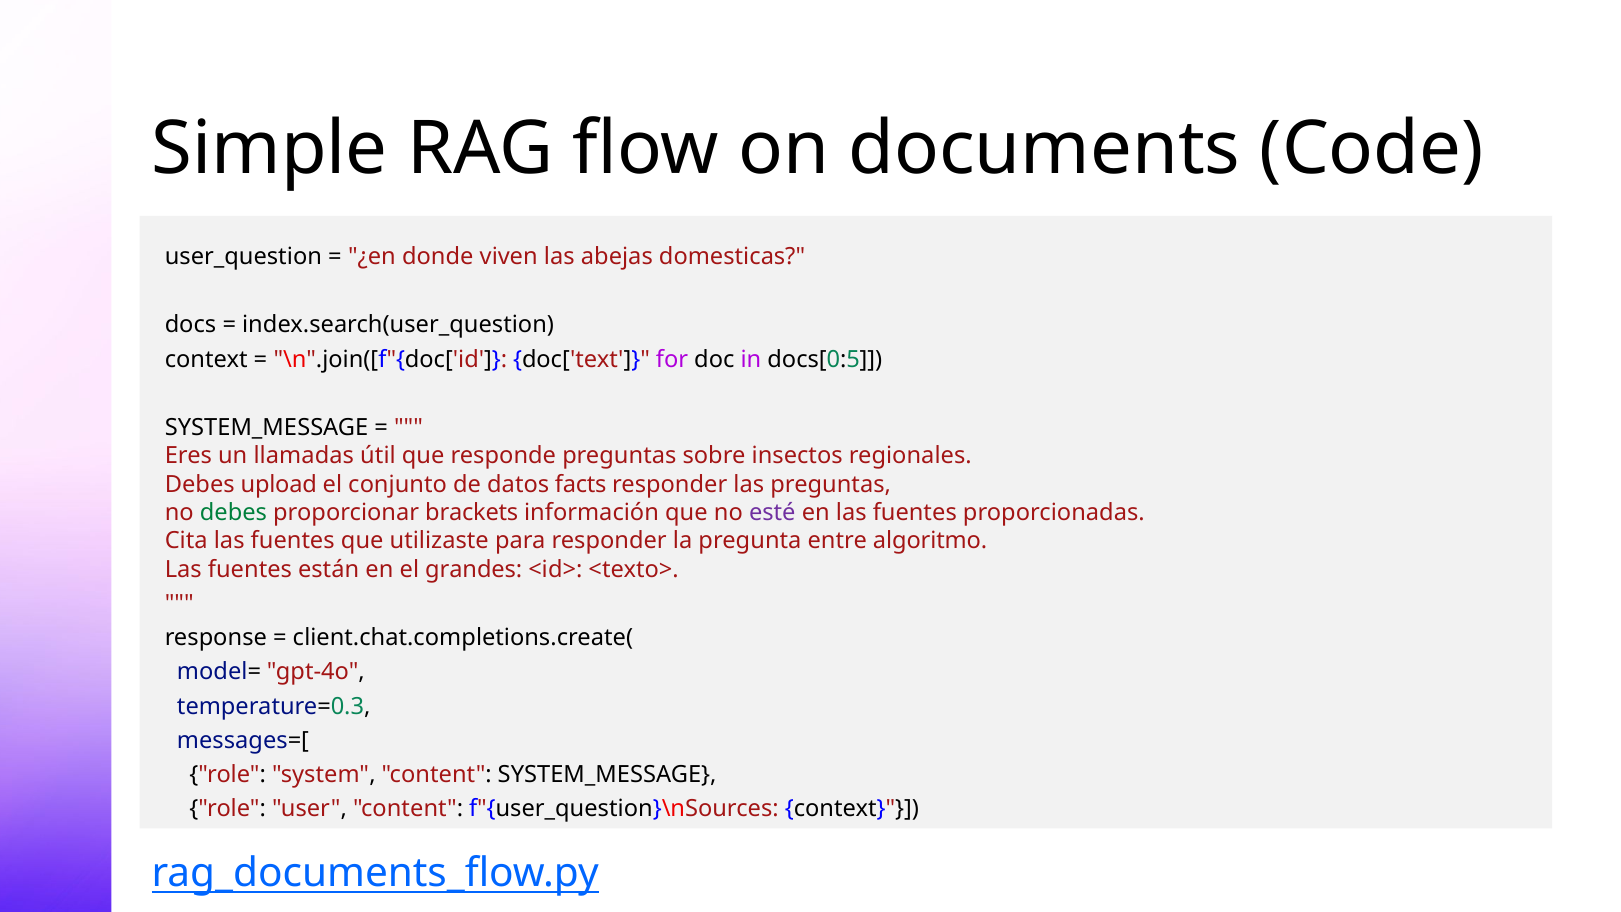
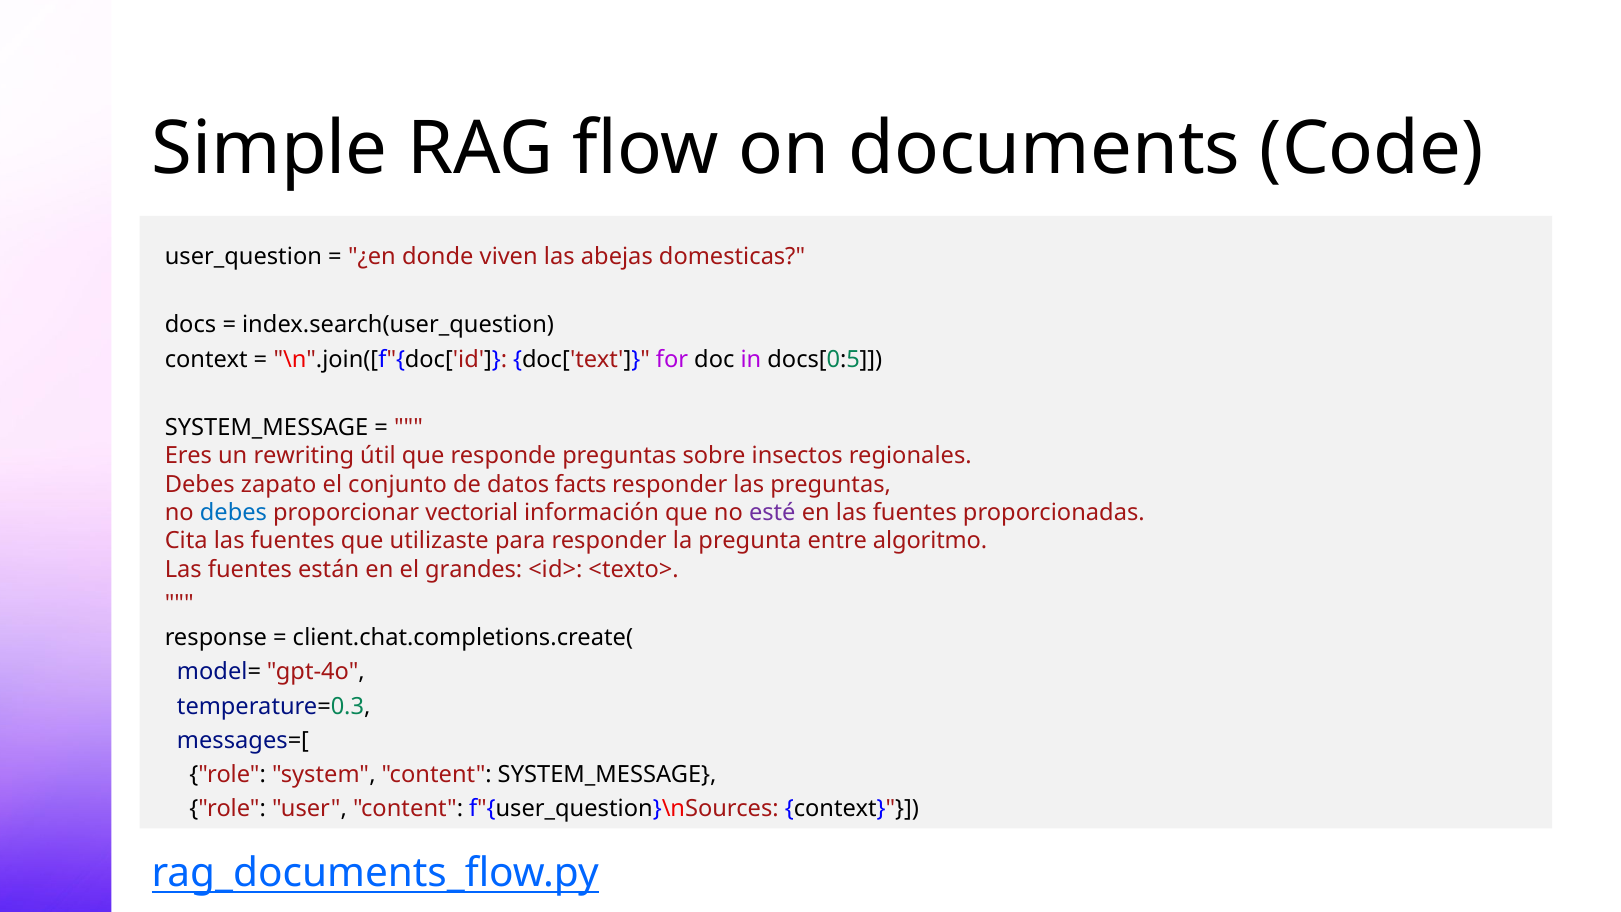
llamadas: llamadas -> rewriting
upload: upload -> zapato
debes at (233, 513) colour: green -> blue
brackets: brackets -> vectorial
